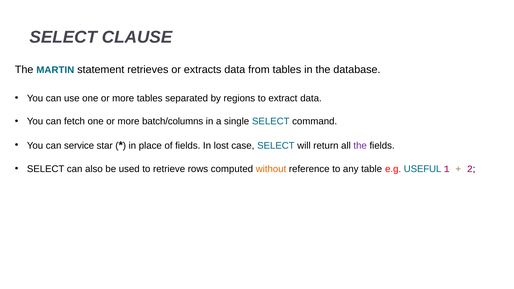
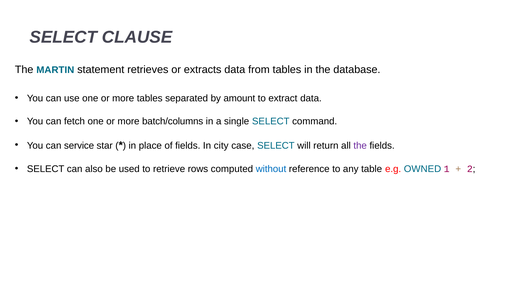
regions: regions -> amount
lost: lost -> city
without colour: orange -> blue
USEFUL: USEFUL -> OWNED
